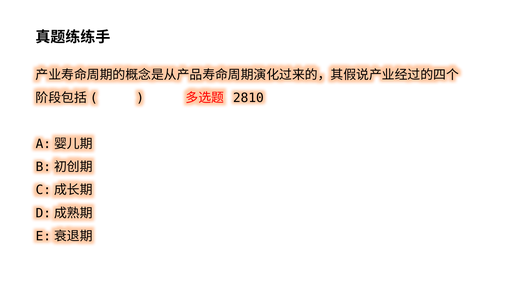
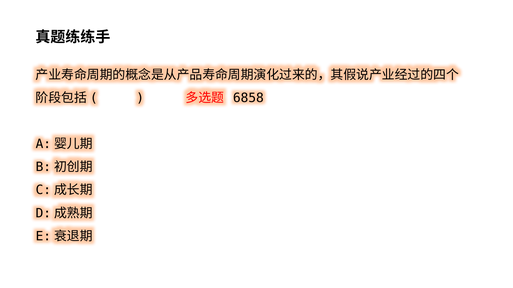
2810: 2810 -> 6858
